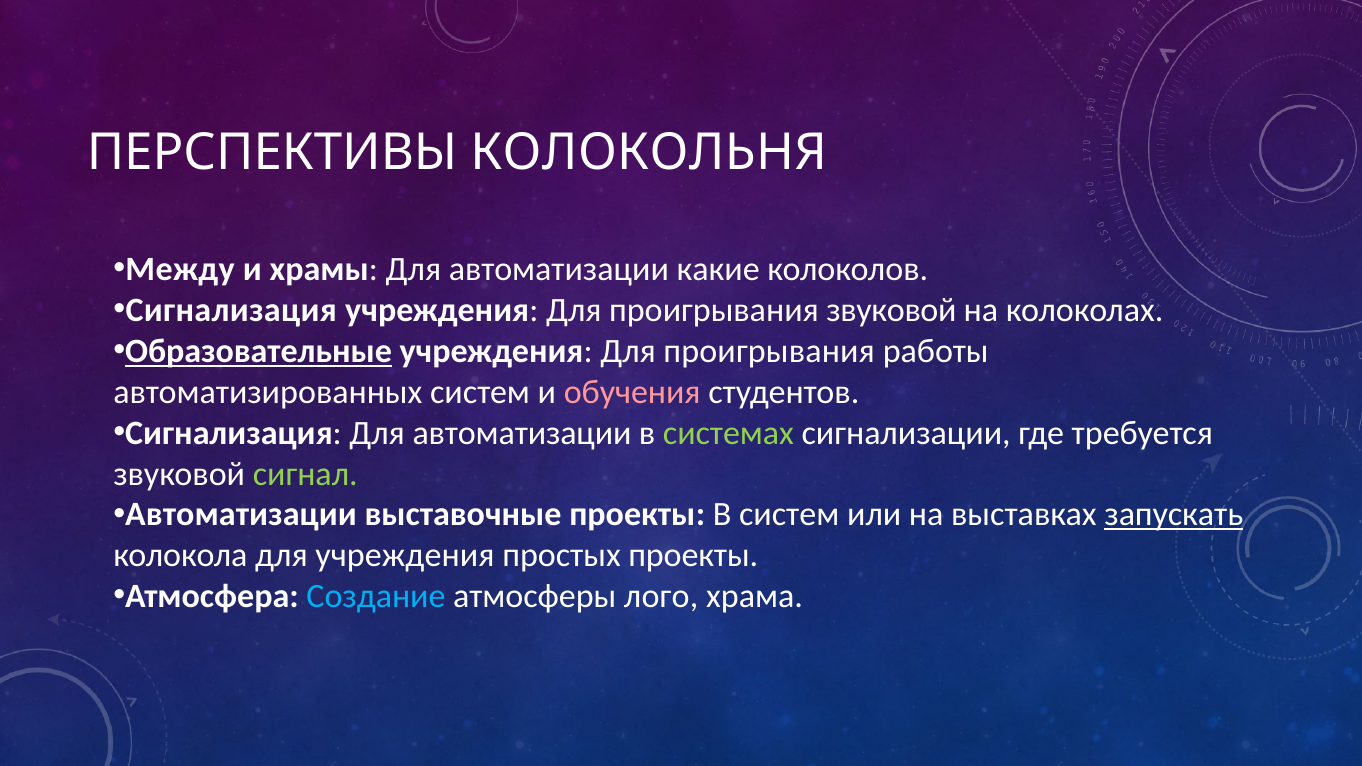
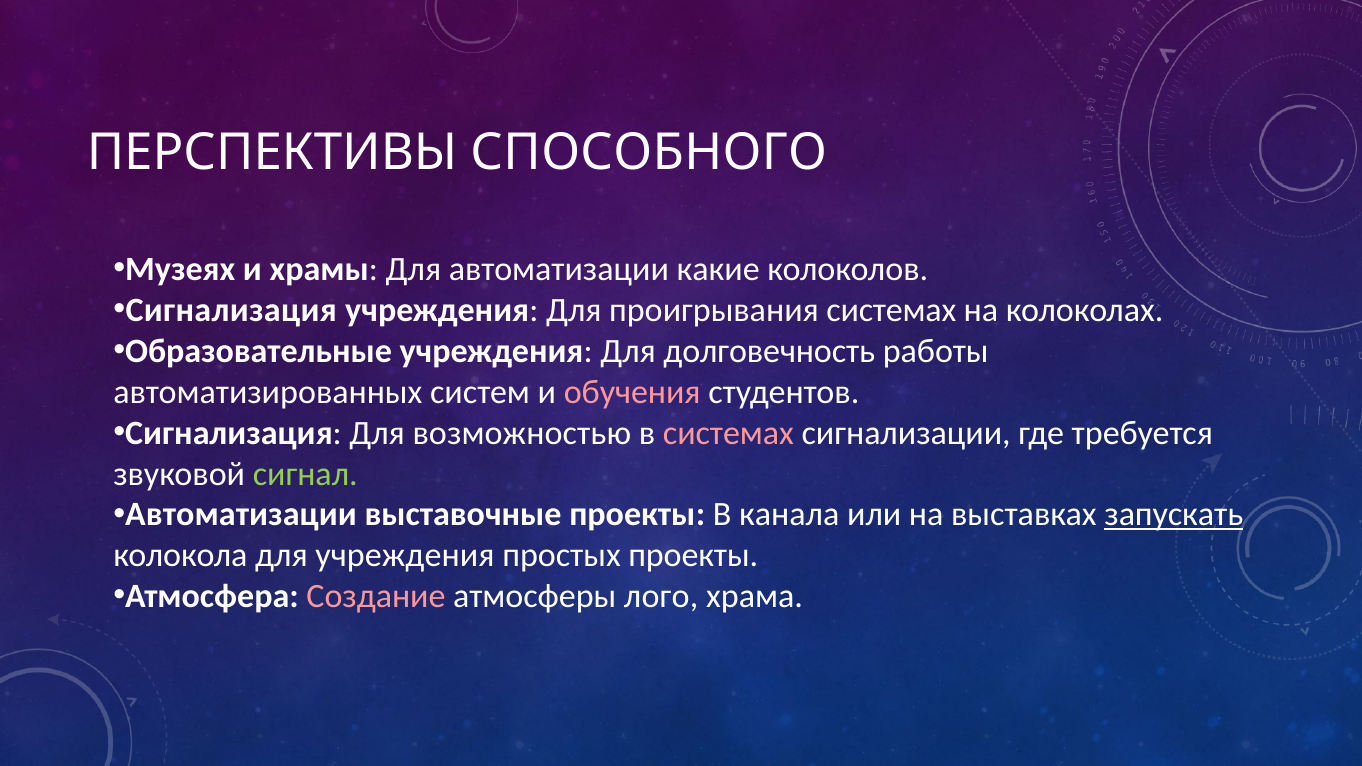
КОЛОКОЛЬНЯ: КОЛОКОЛЬНЯ -> СПОСОБНОГО
Между: Между -> Музеях
проигрывания звуковой: звуковой -> системах
Образовательные underline: present -> none
проигрывания at (769, 351): проигрывания -> долговечность
Сигнализация Для автоматизации: автоматизации -> возможностью
системах at (728, 433) colour: light green -> pink
В систем: систем -> канала
Создание colour: light blue -> pink
